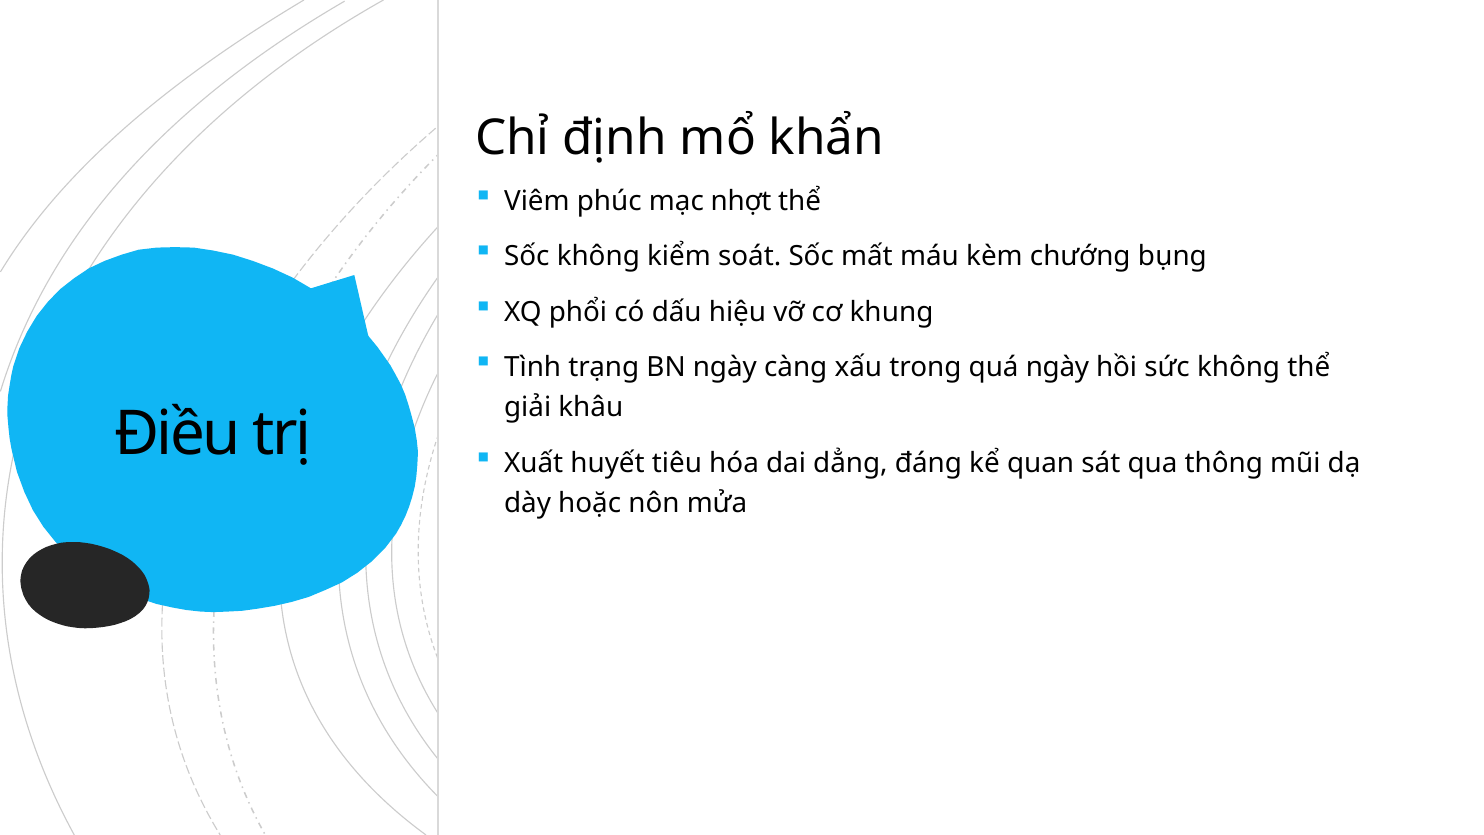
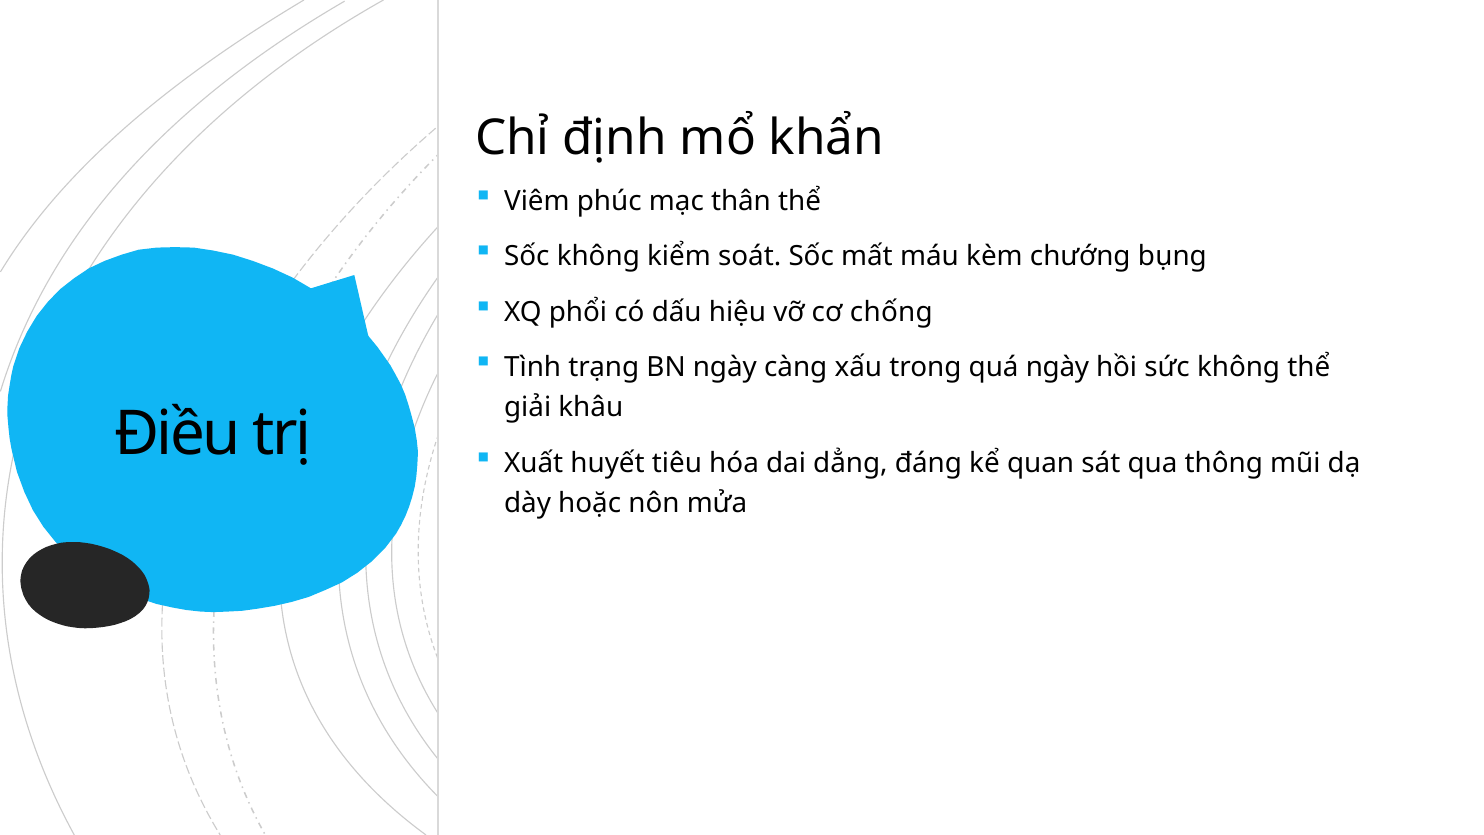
nhợt: nhợt -> thân
khung: khung -> chống
